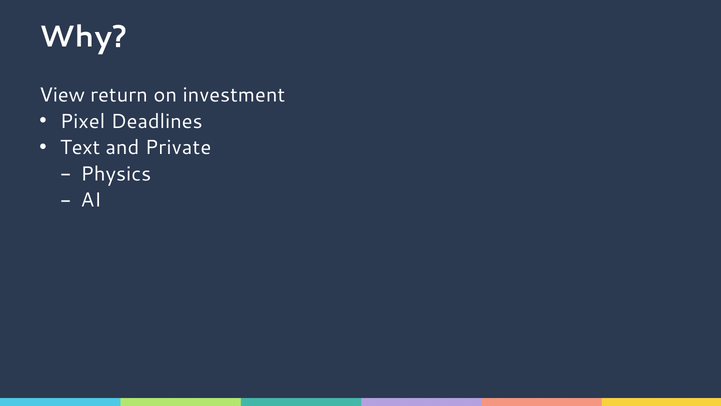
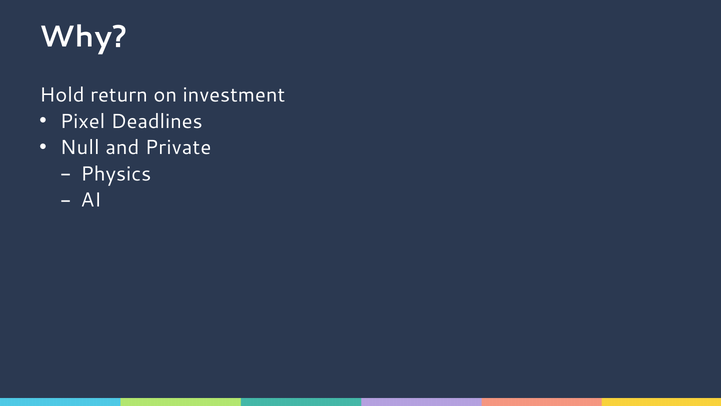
View: View -> Hold
Text: Text -> Null
